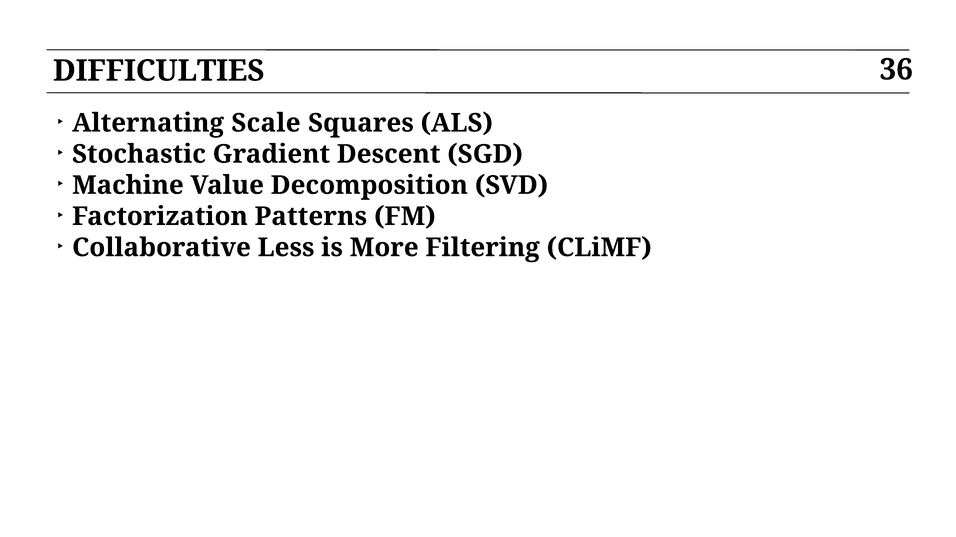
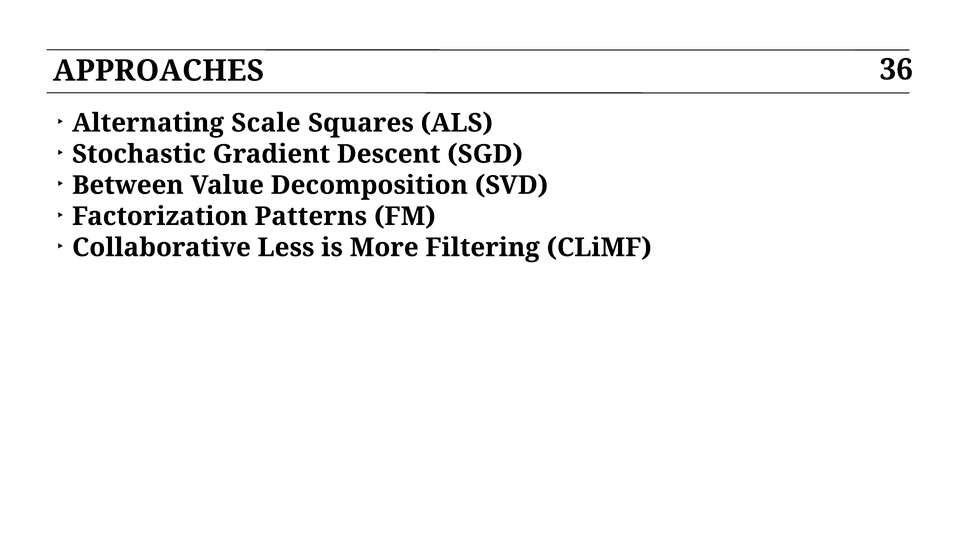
DIFFICULTIES: DIFFICULTIES -> APPROACHES
Machine: Machine -> Between
